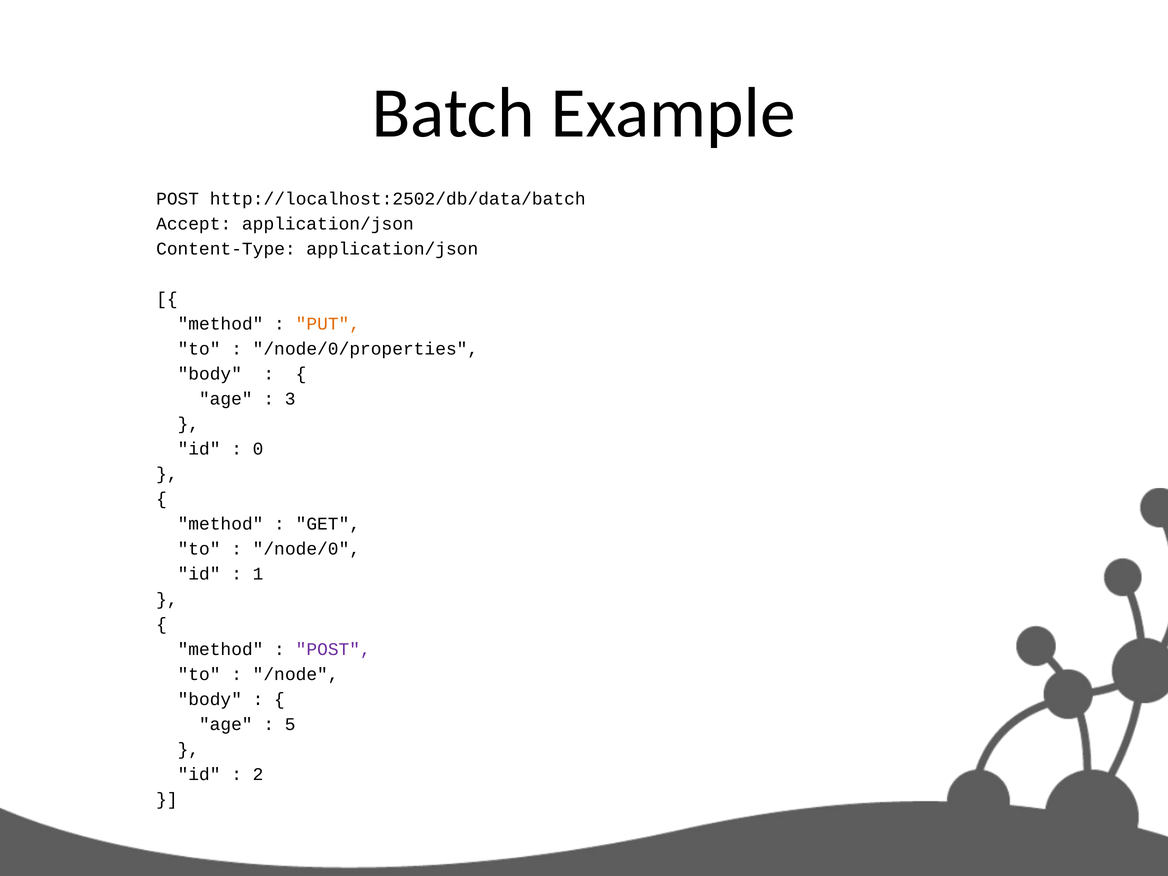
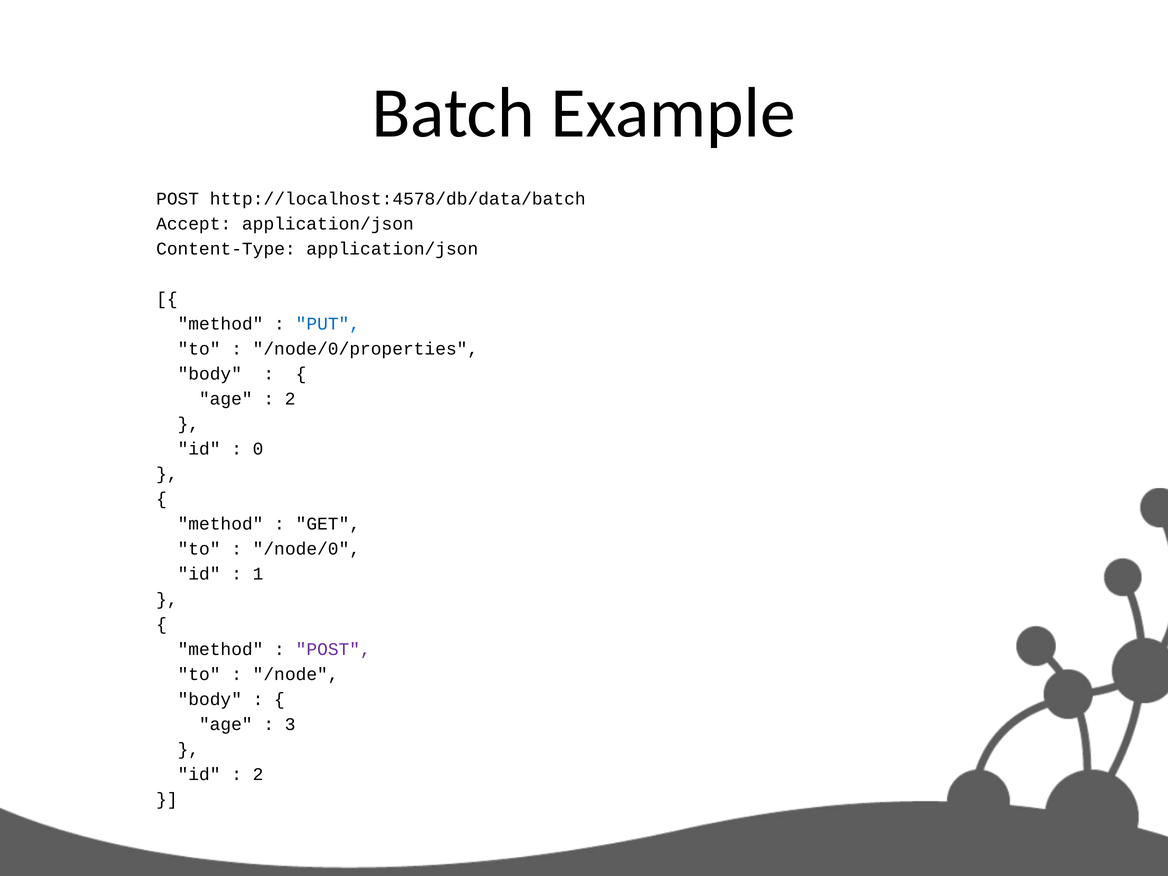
http://localhost:2502/db/data/batch: http://localhost:2502/db/data/batch -> http://localhost:4578/db/data/batch
PUT colour: orange -> blue
3 at (290, 399): 3 -> 2
5: 5 -> 3
